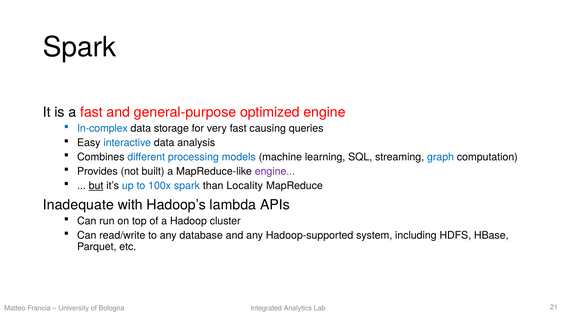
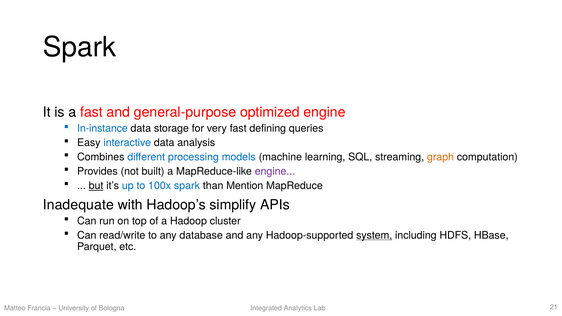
In-complex: In-complex -> In-instance
causing: causing -> defining
graph colour: blue -> orange
Locality: Locality -> Mention
lambda: lambda -> simplify
system underline: none -> present
